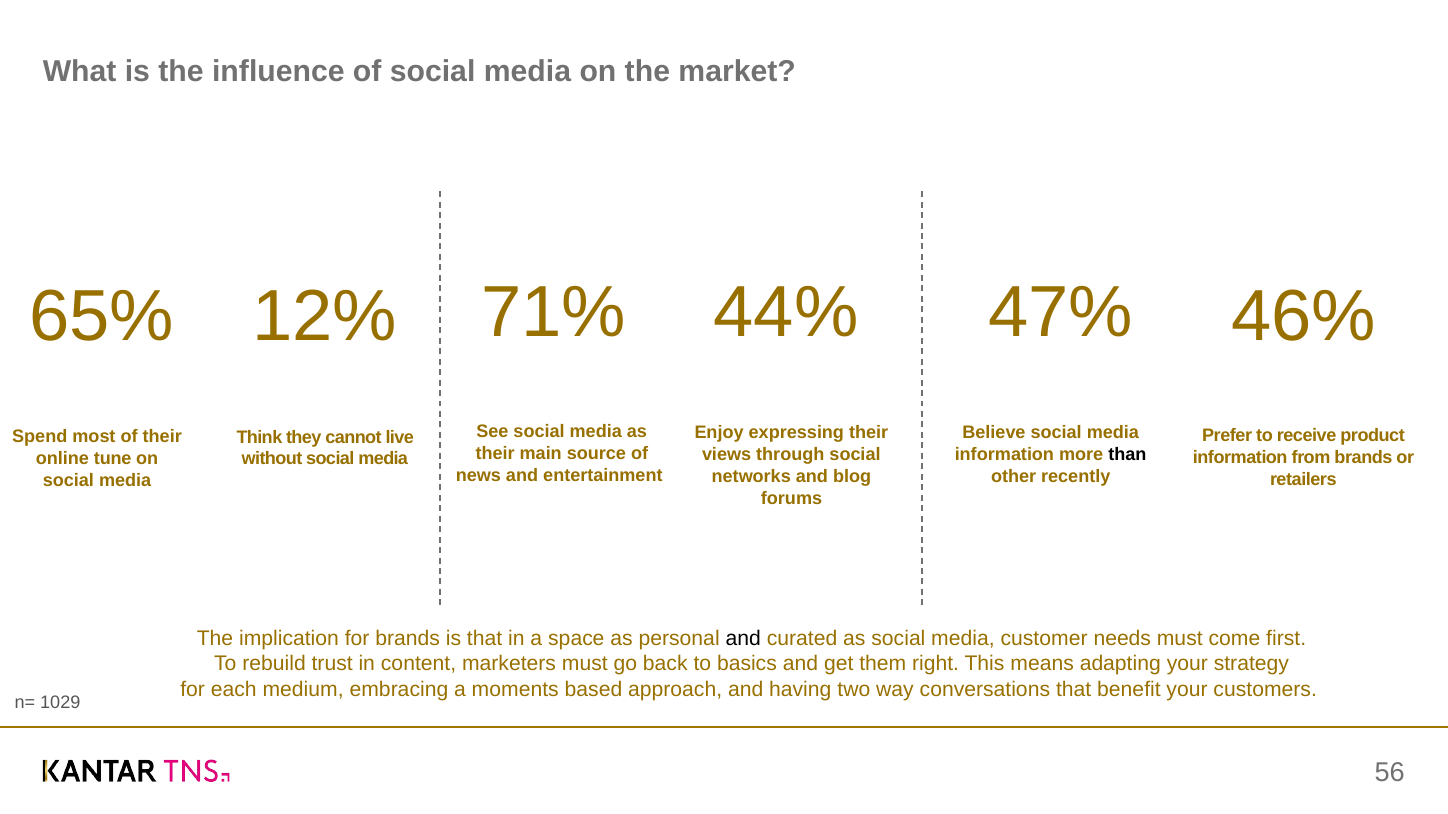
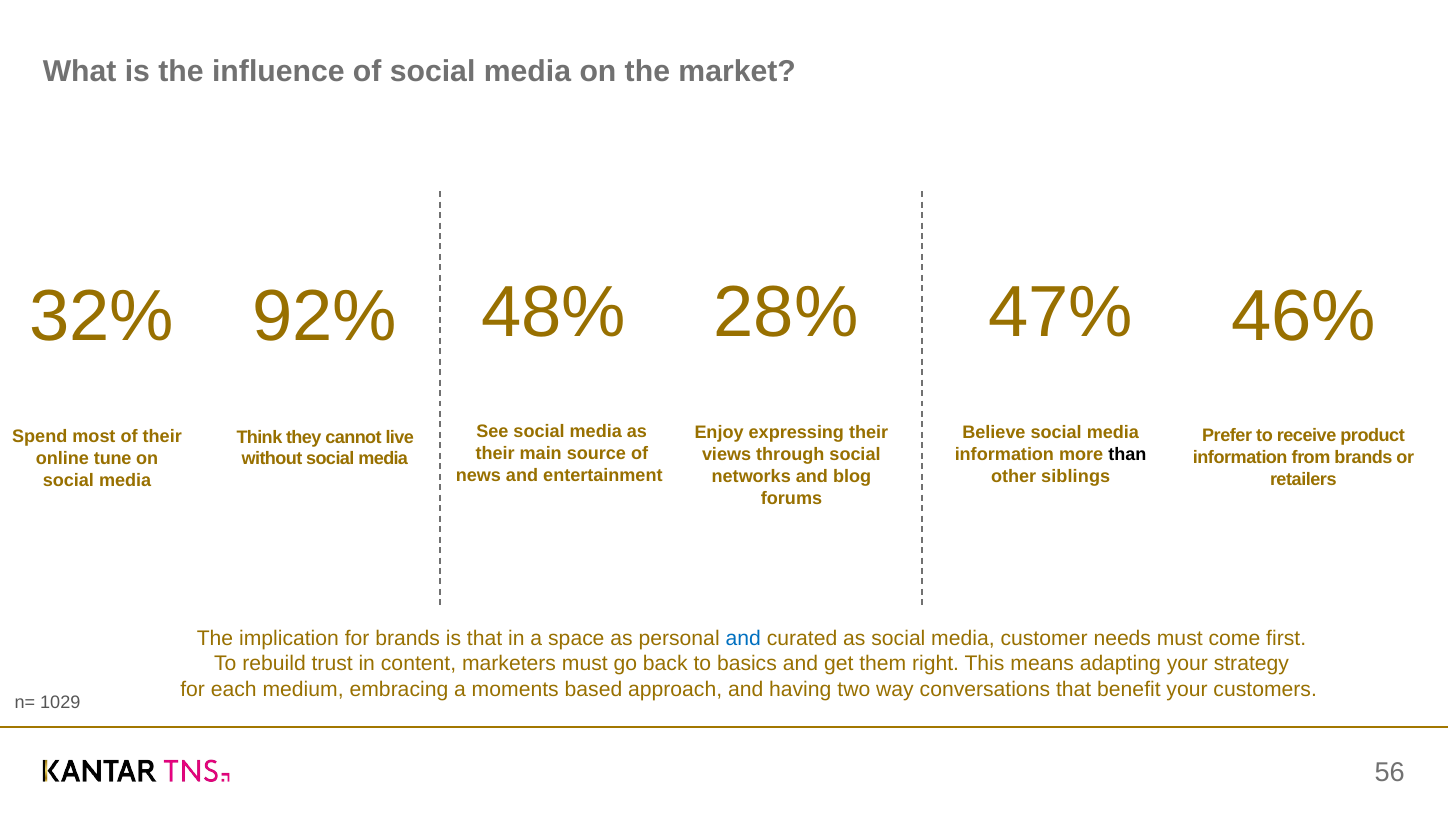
71%: 71% -> 48%
44%: 44% -> 28%
65%: 65% -> 32%
12%: 12% -> 92%
recently: recently -> siblings
and at (743, 639) colour: black -> blue
